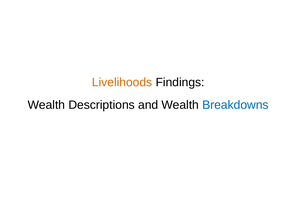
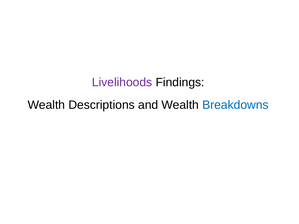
Livelihoods colour: orange -> purple
